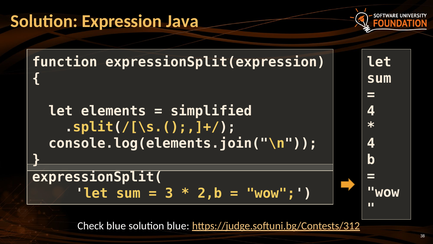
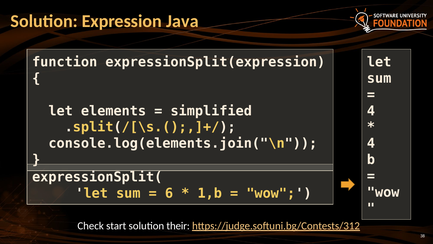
3: 3 -> 6
2,b: 2,b -> 1,b
Check blue: blue -> start
solution blue: blue -> their
